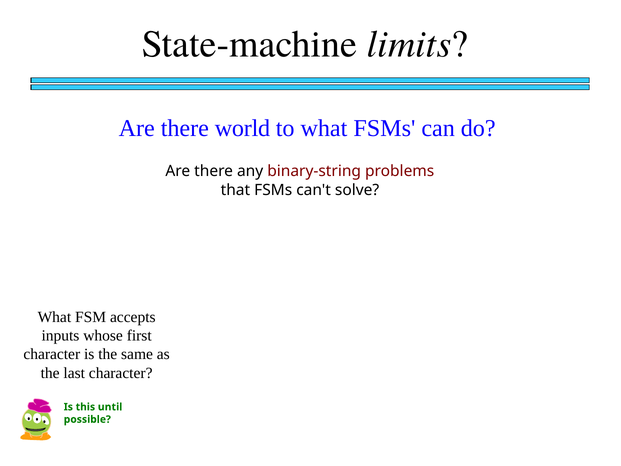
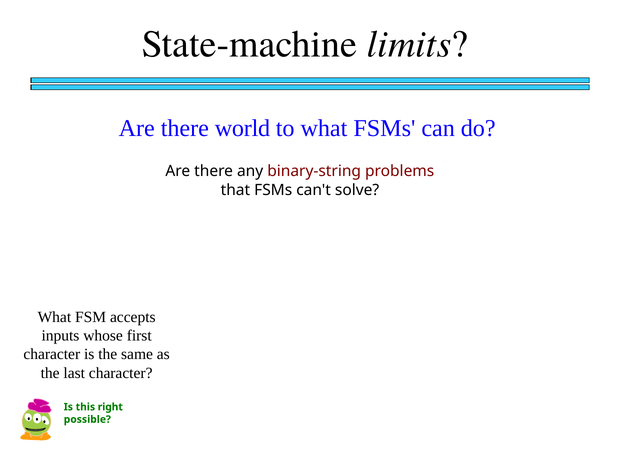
until: until -> right
